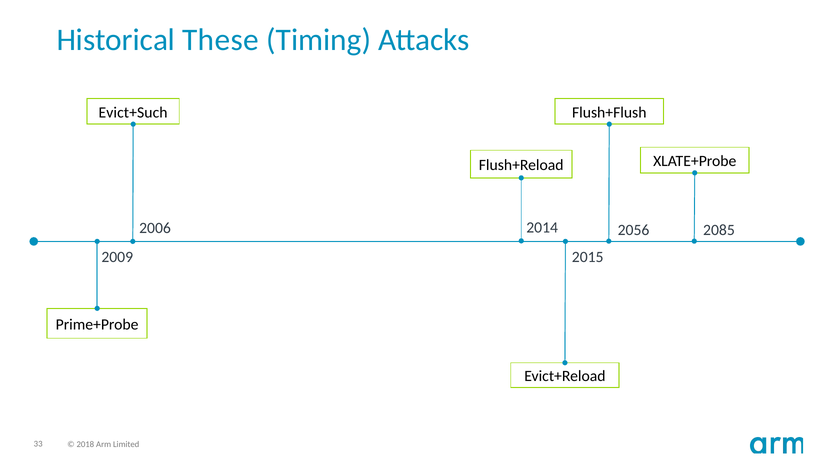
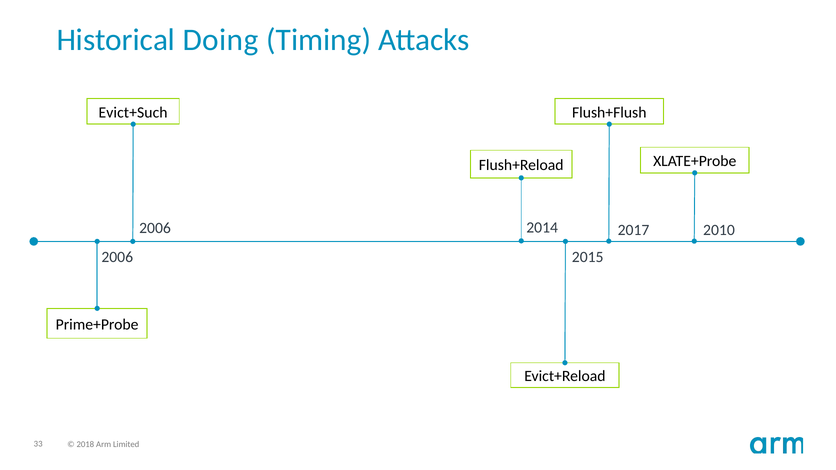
These: These -> Doing
2056: 2056 -> 2017
2085: 2085 -> 2010
2009 at (117, 257): 2009 -> 2006
